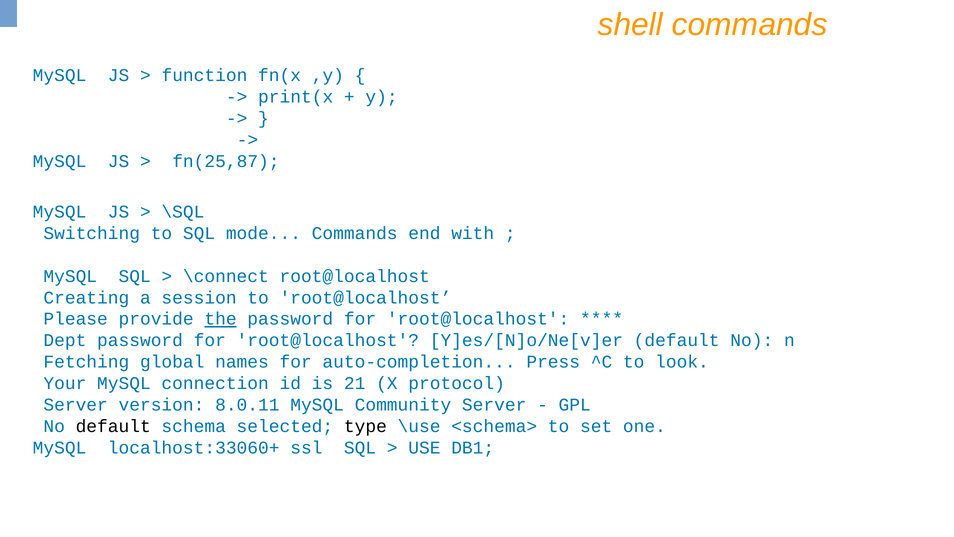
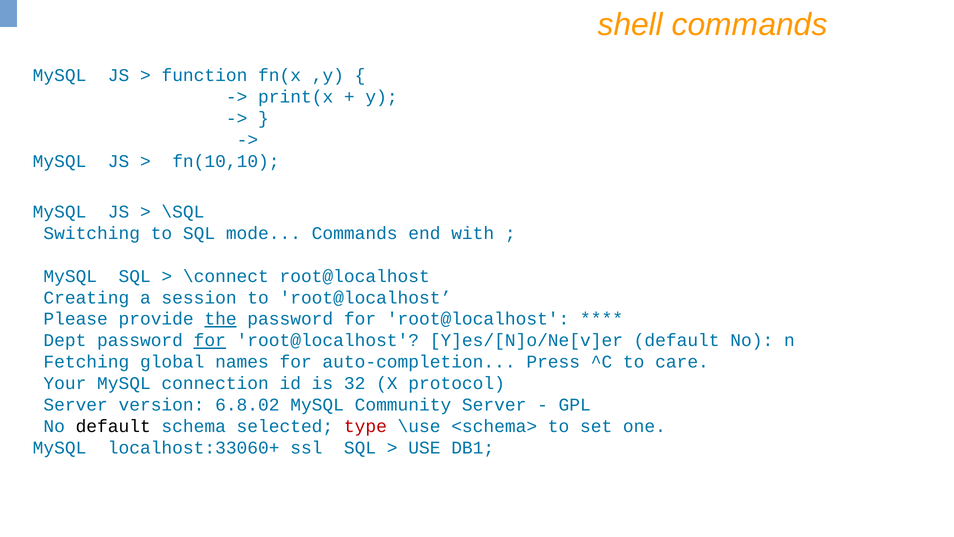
fn(25,87: fn(25,87 -> fn(10,10
for at (210, 340) underline: none -> present
look: look -> care
21: 21 -> 32
8.0.11: 8.0.11 -> 6.8.02
type colour: black -> red
